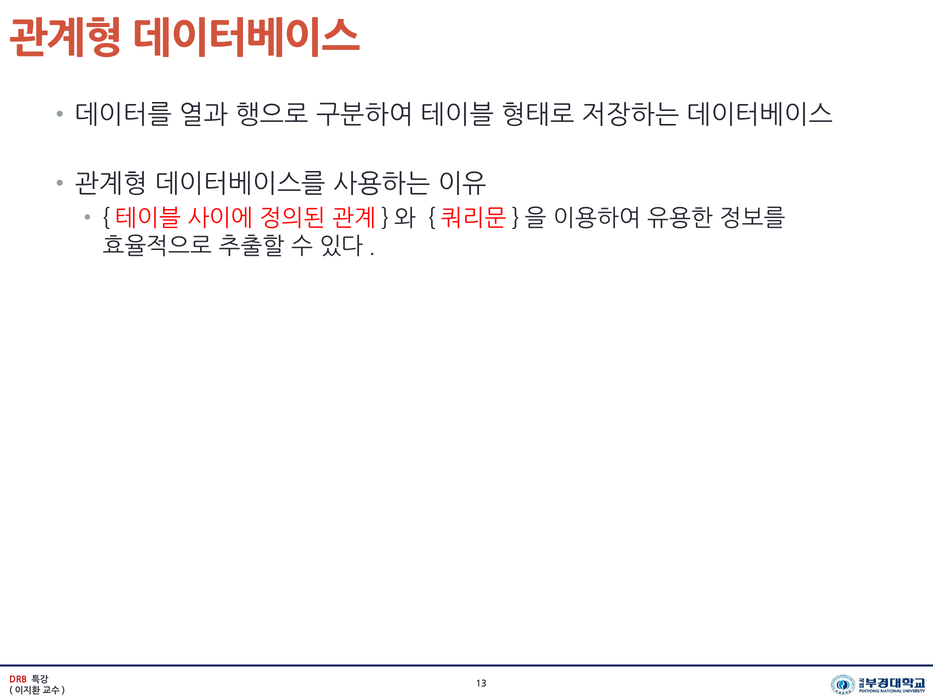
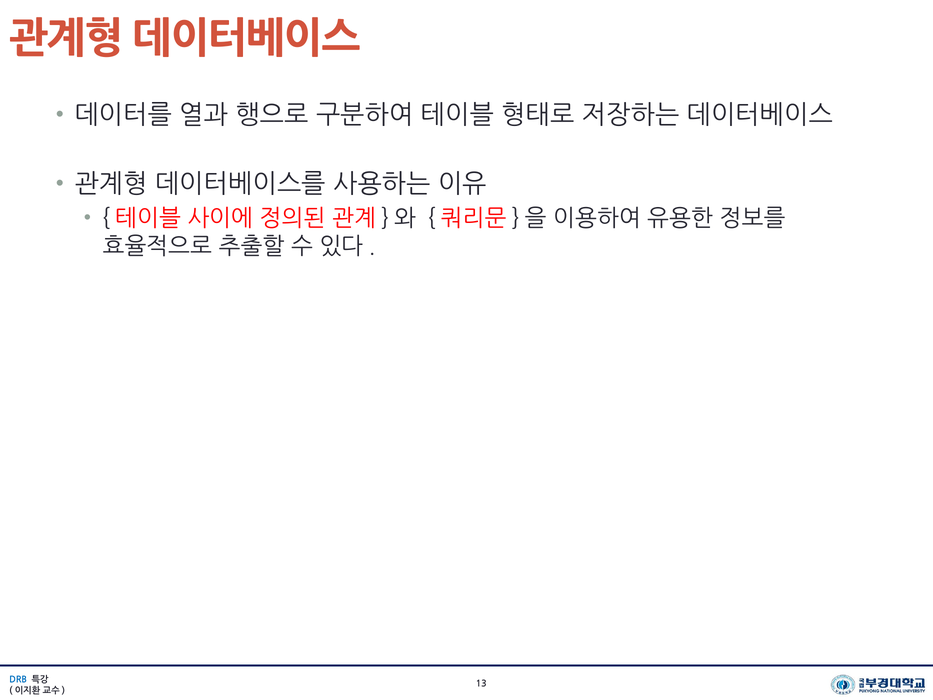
DRB colour: red -> blue
